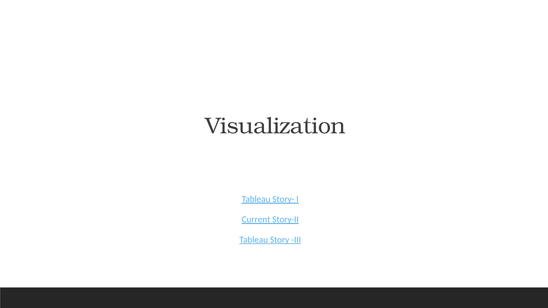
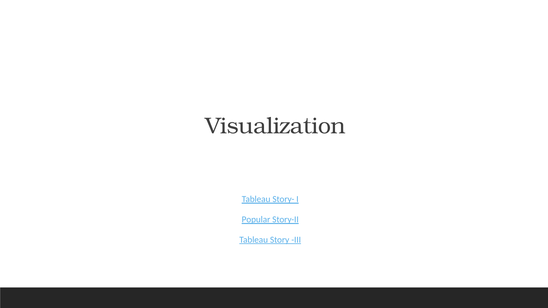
Current: Current -> Popular
